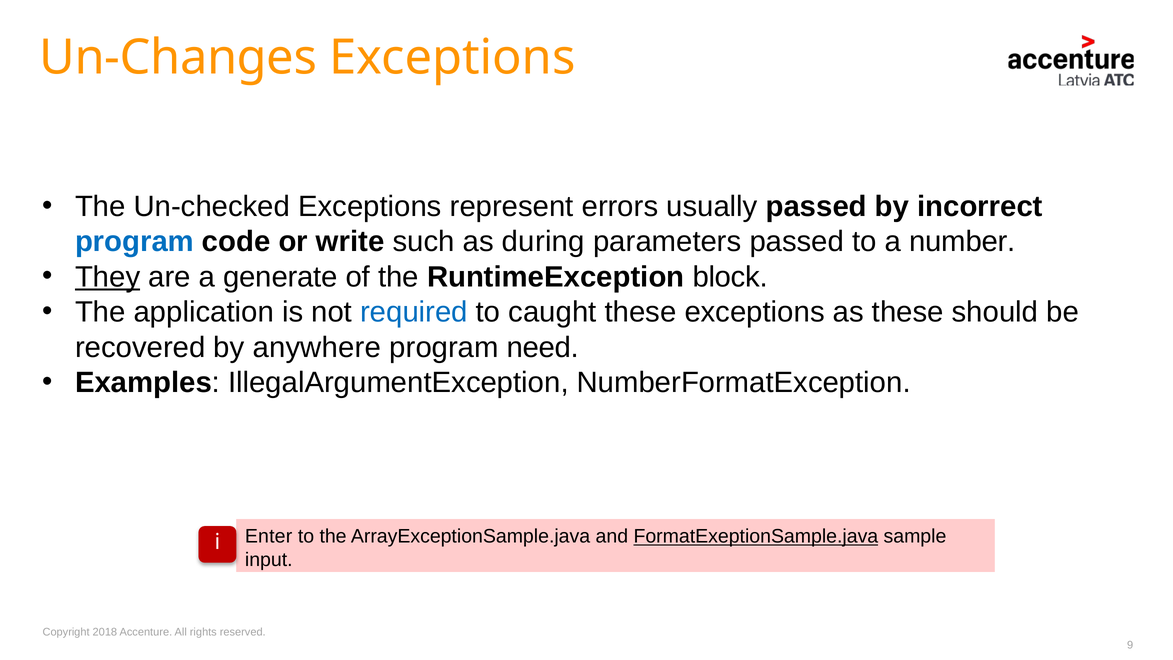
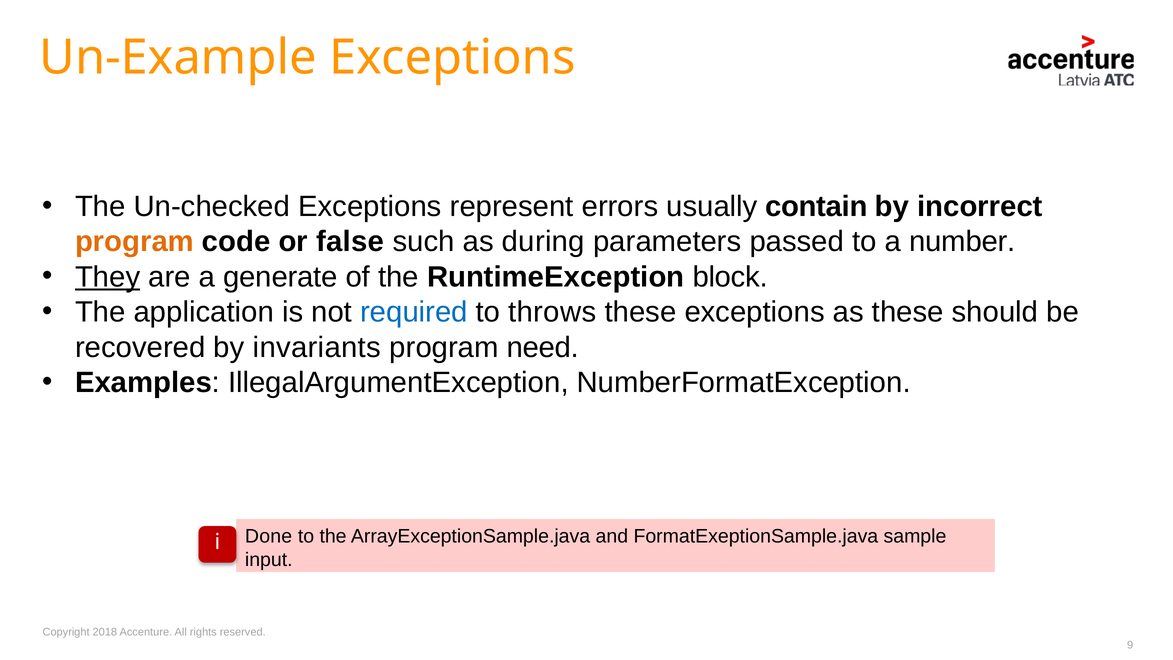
Un-Changes: Un-Changes -> Un-Example
usually passed: passed -> contain
program at (134, 242) colour: blue -> orange
write: write -> false
caught: caught -> throws
anywhere: anywhere -> invariants
Enter: Enter -> Done
FormatExeptionSample.java underline: present -> none
